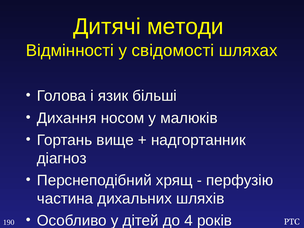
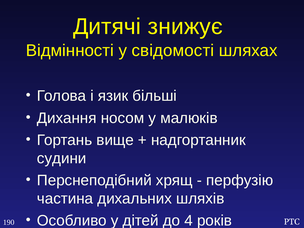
методи: методи -> знижує
діагноз: діагноз -> судини
